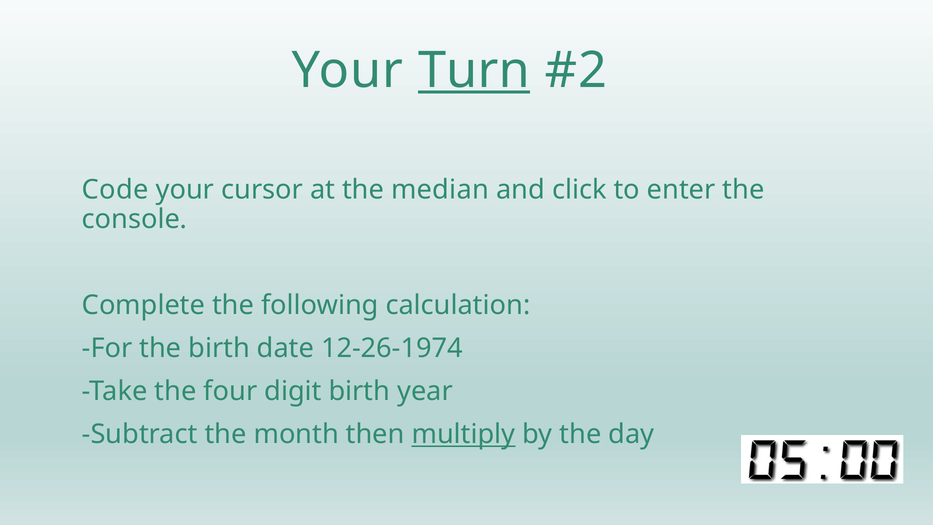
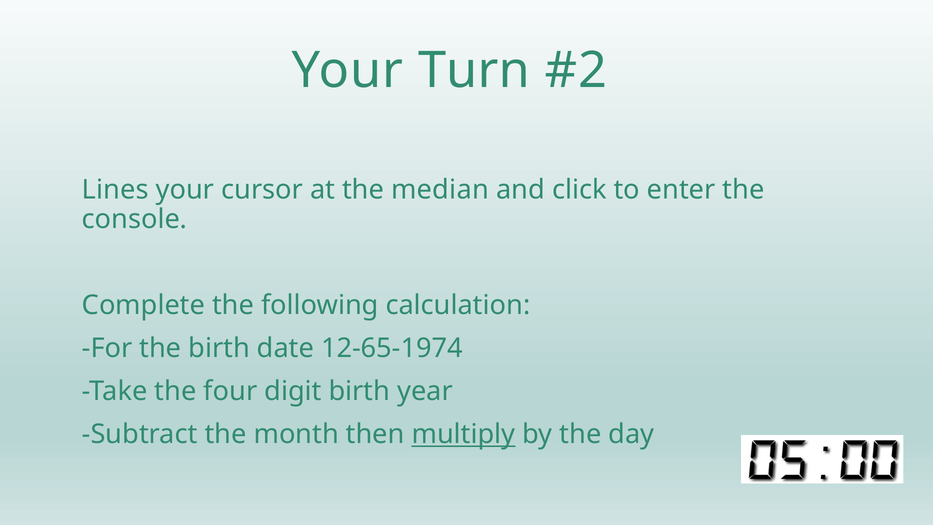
Turn underline: present -> none
Code: Code -> Lines
12-26-1974: 12-26-1974 -> 12-65-1974
